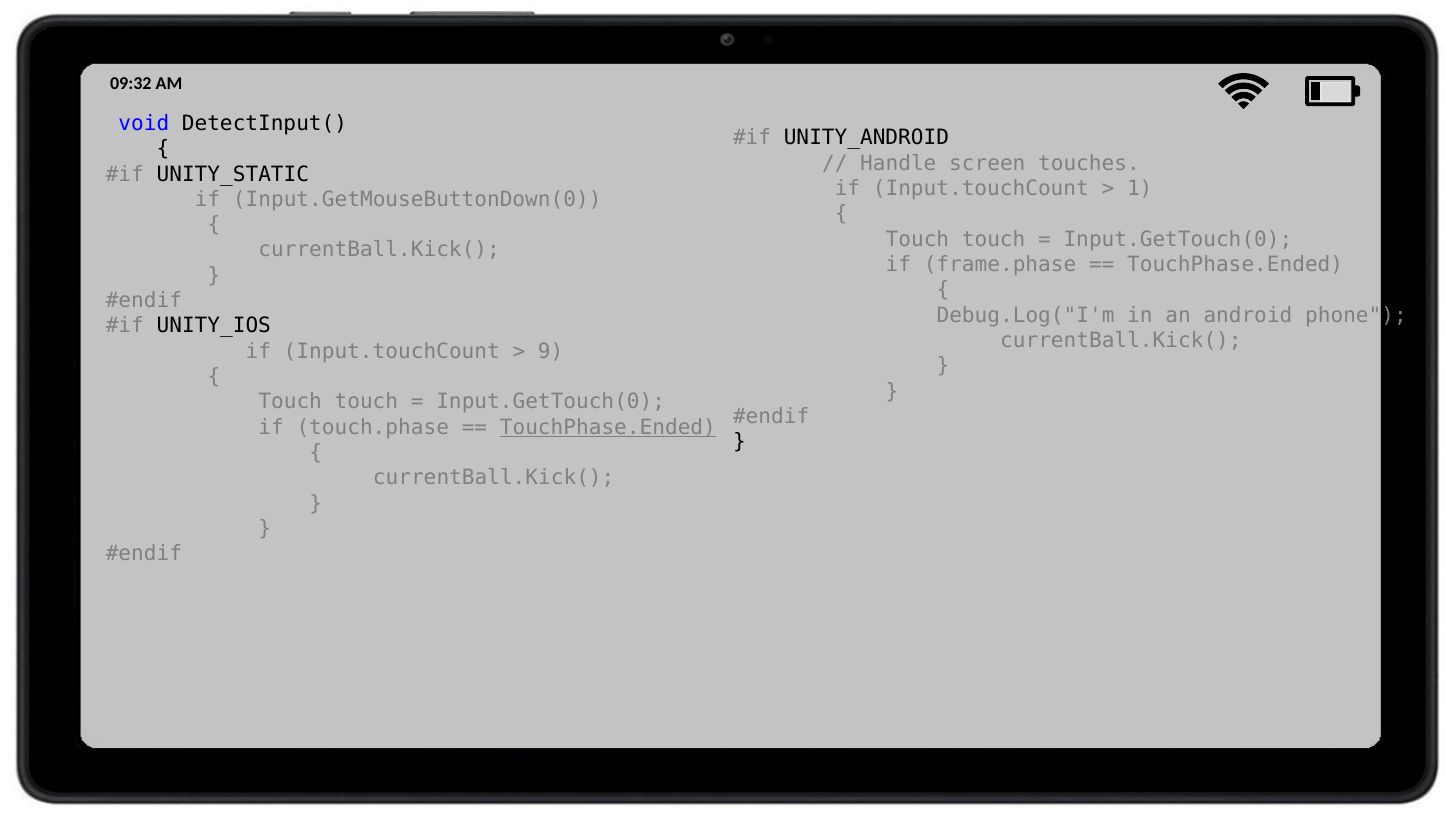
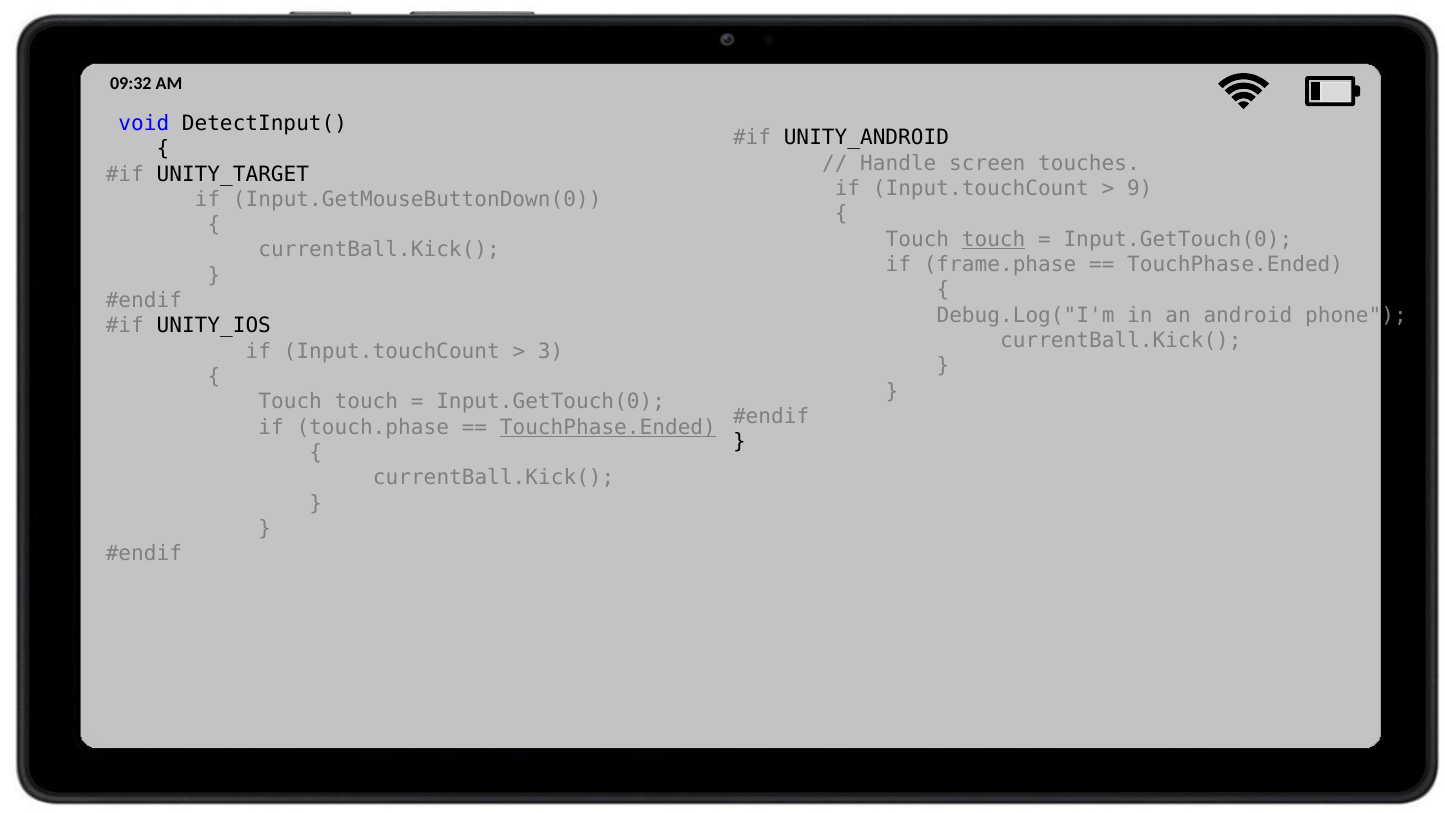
UNITY_STATIC: UNITY_STATIC -> UNITY_TARGET
1: 1 -> 9
touch at (994, 239) underline: none -> present
9: 9 -> 3
